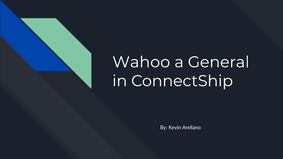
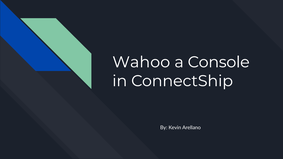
General: General -> Console
